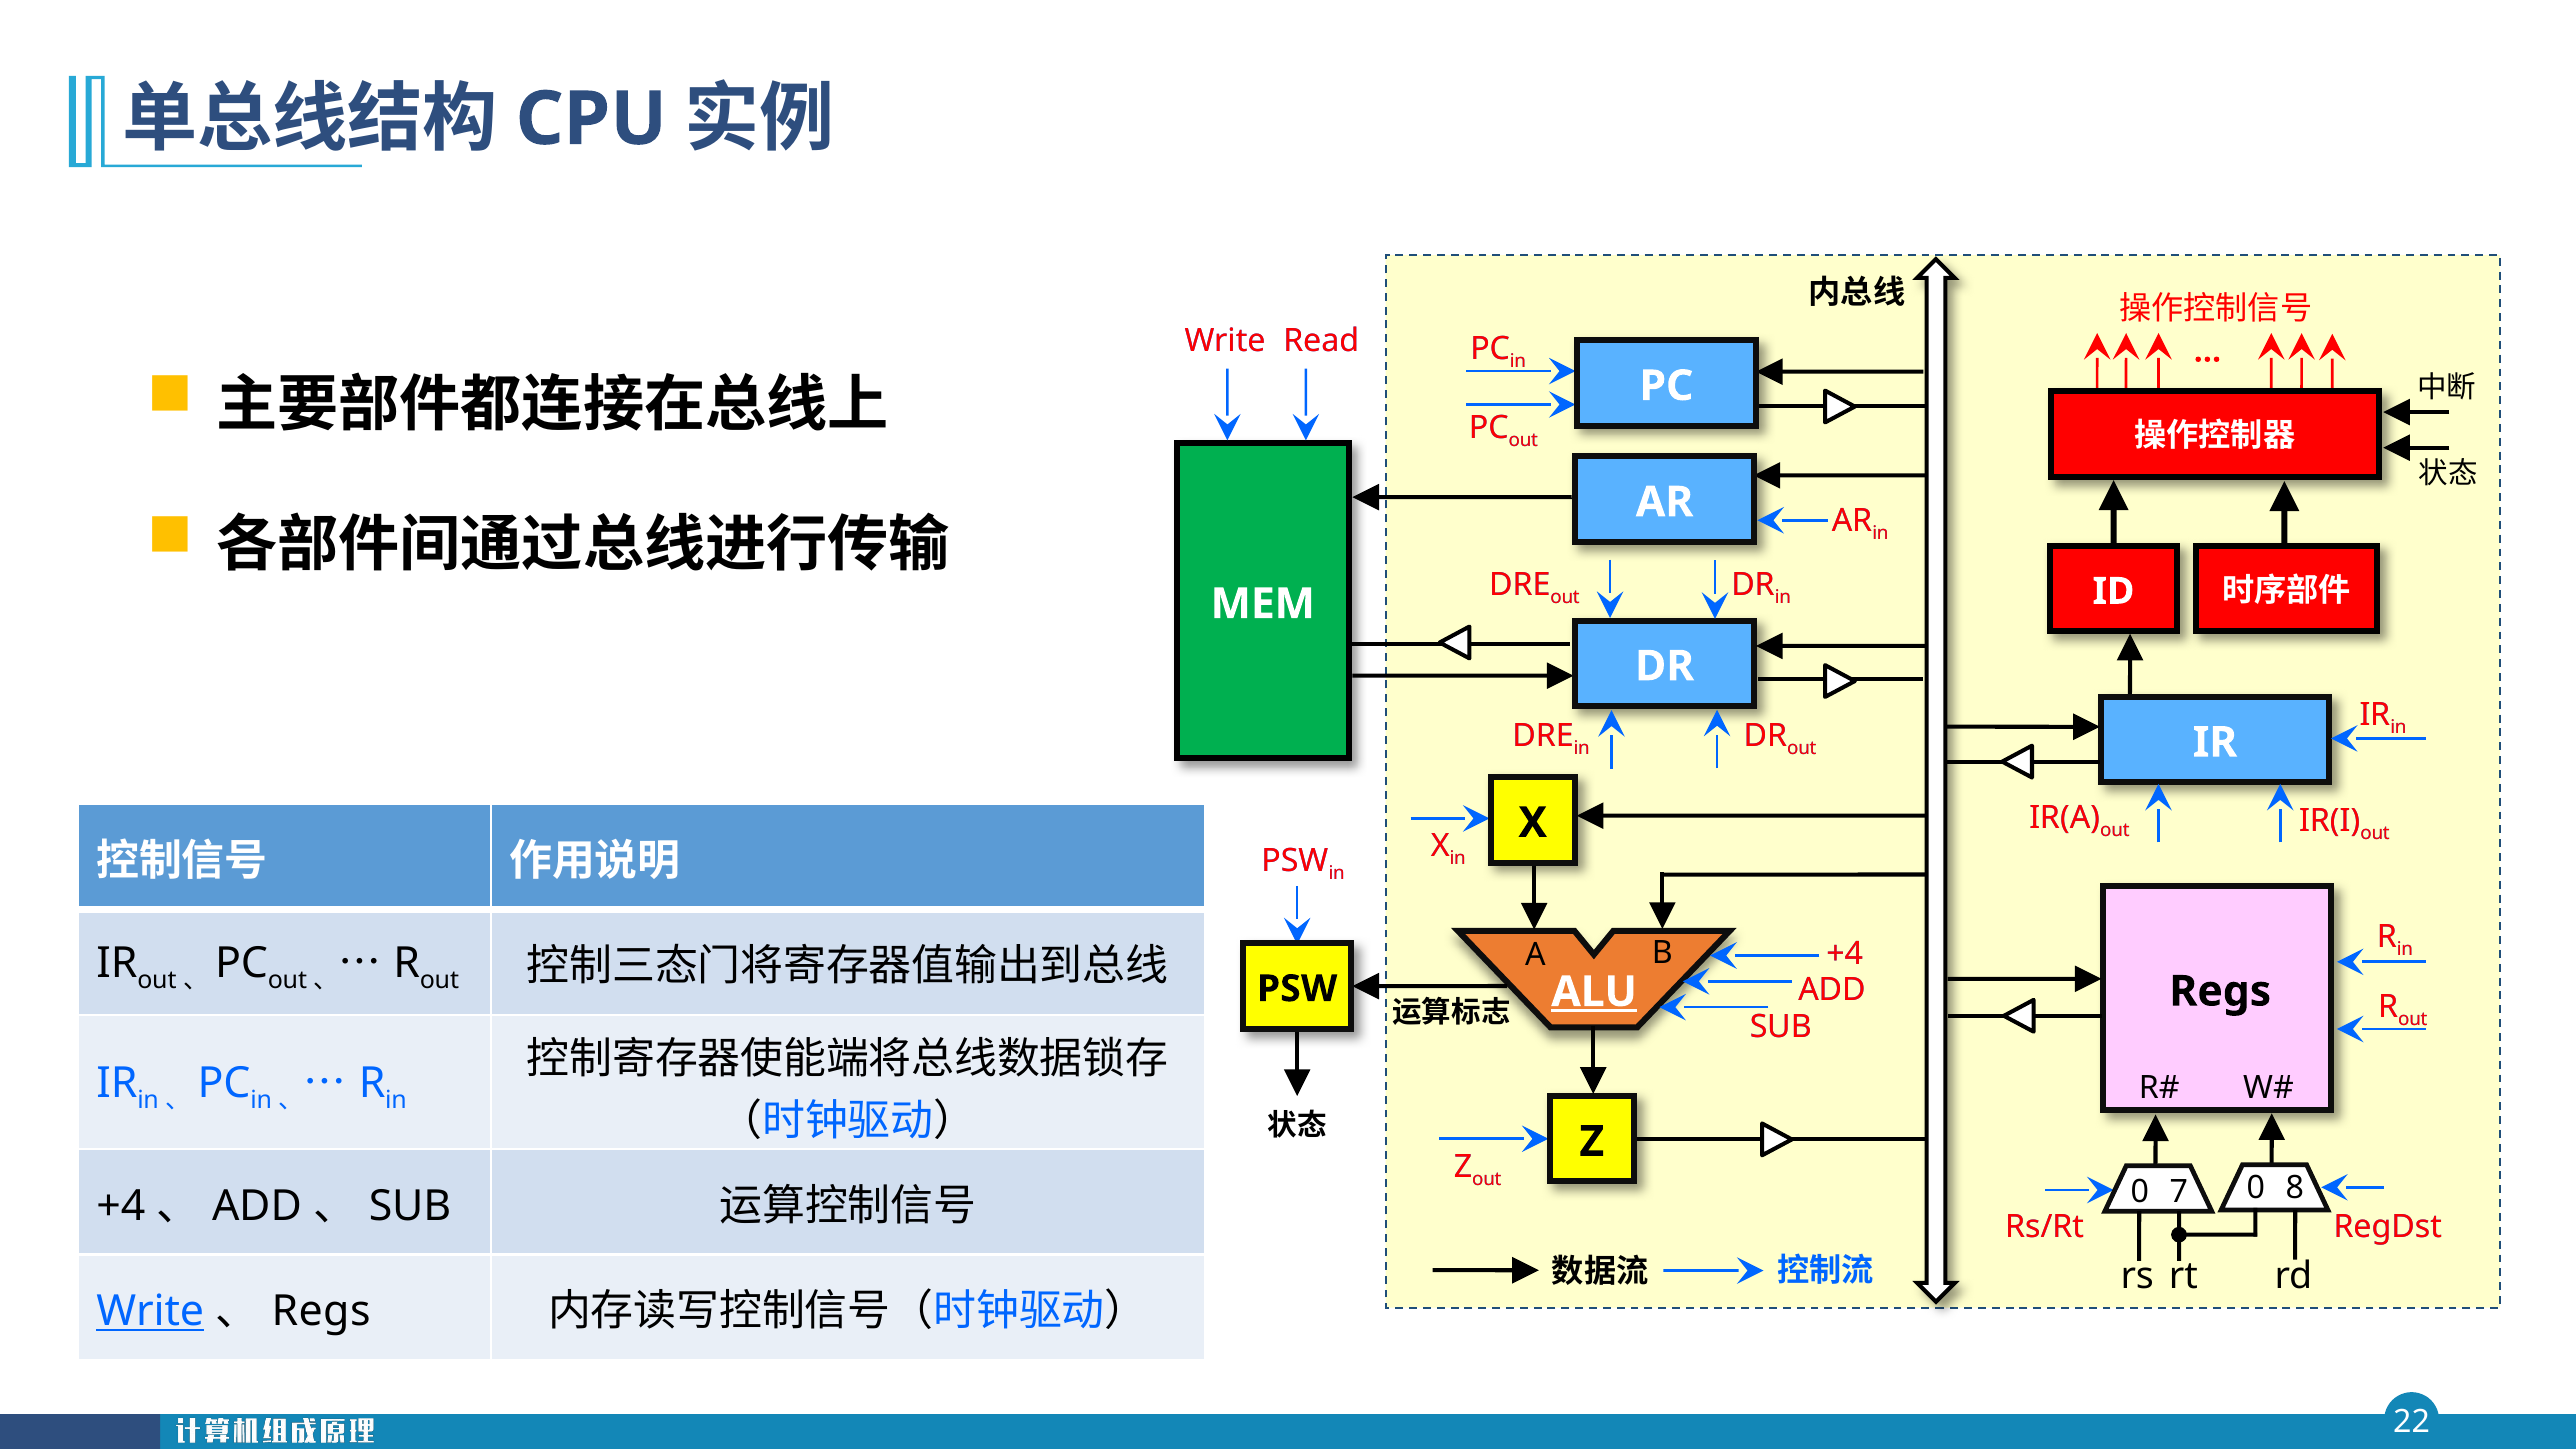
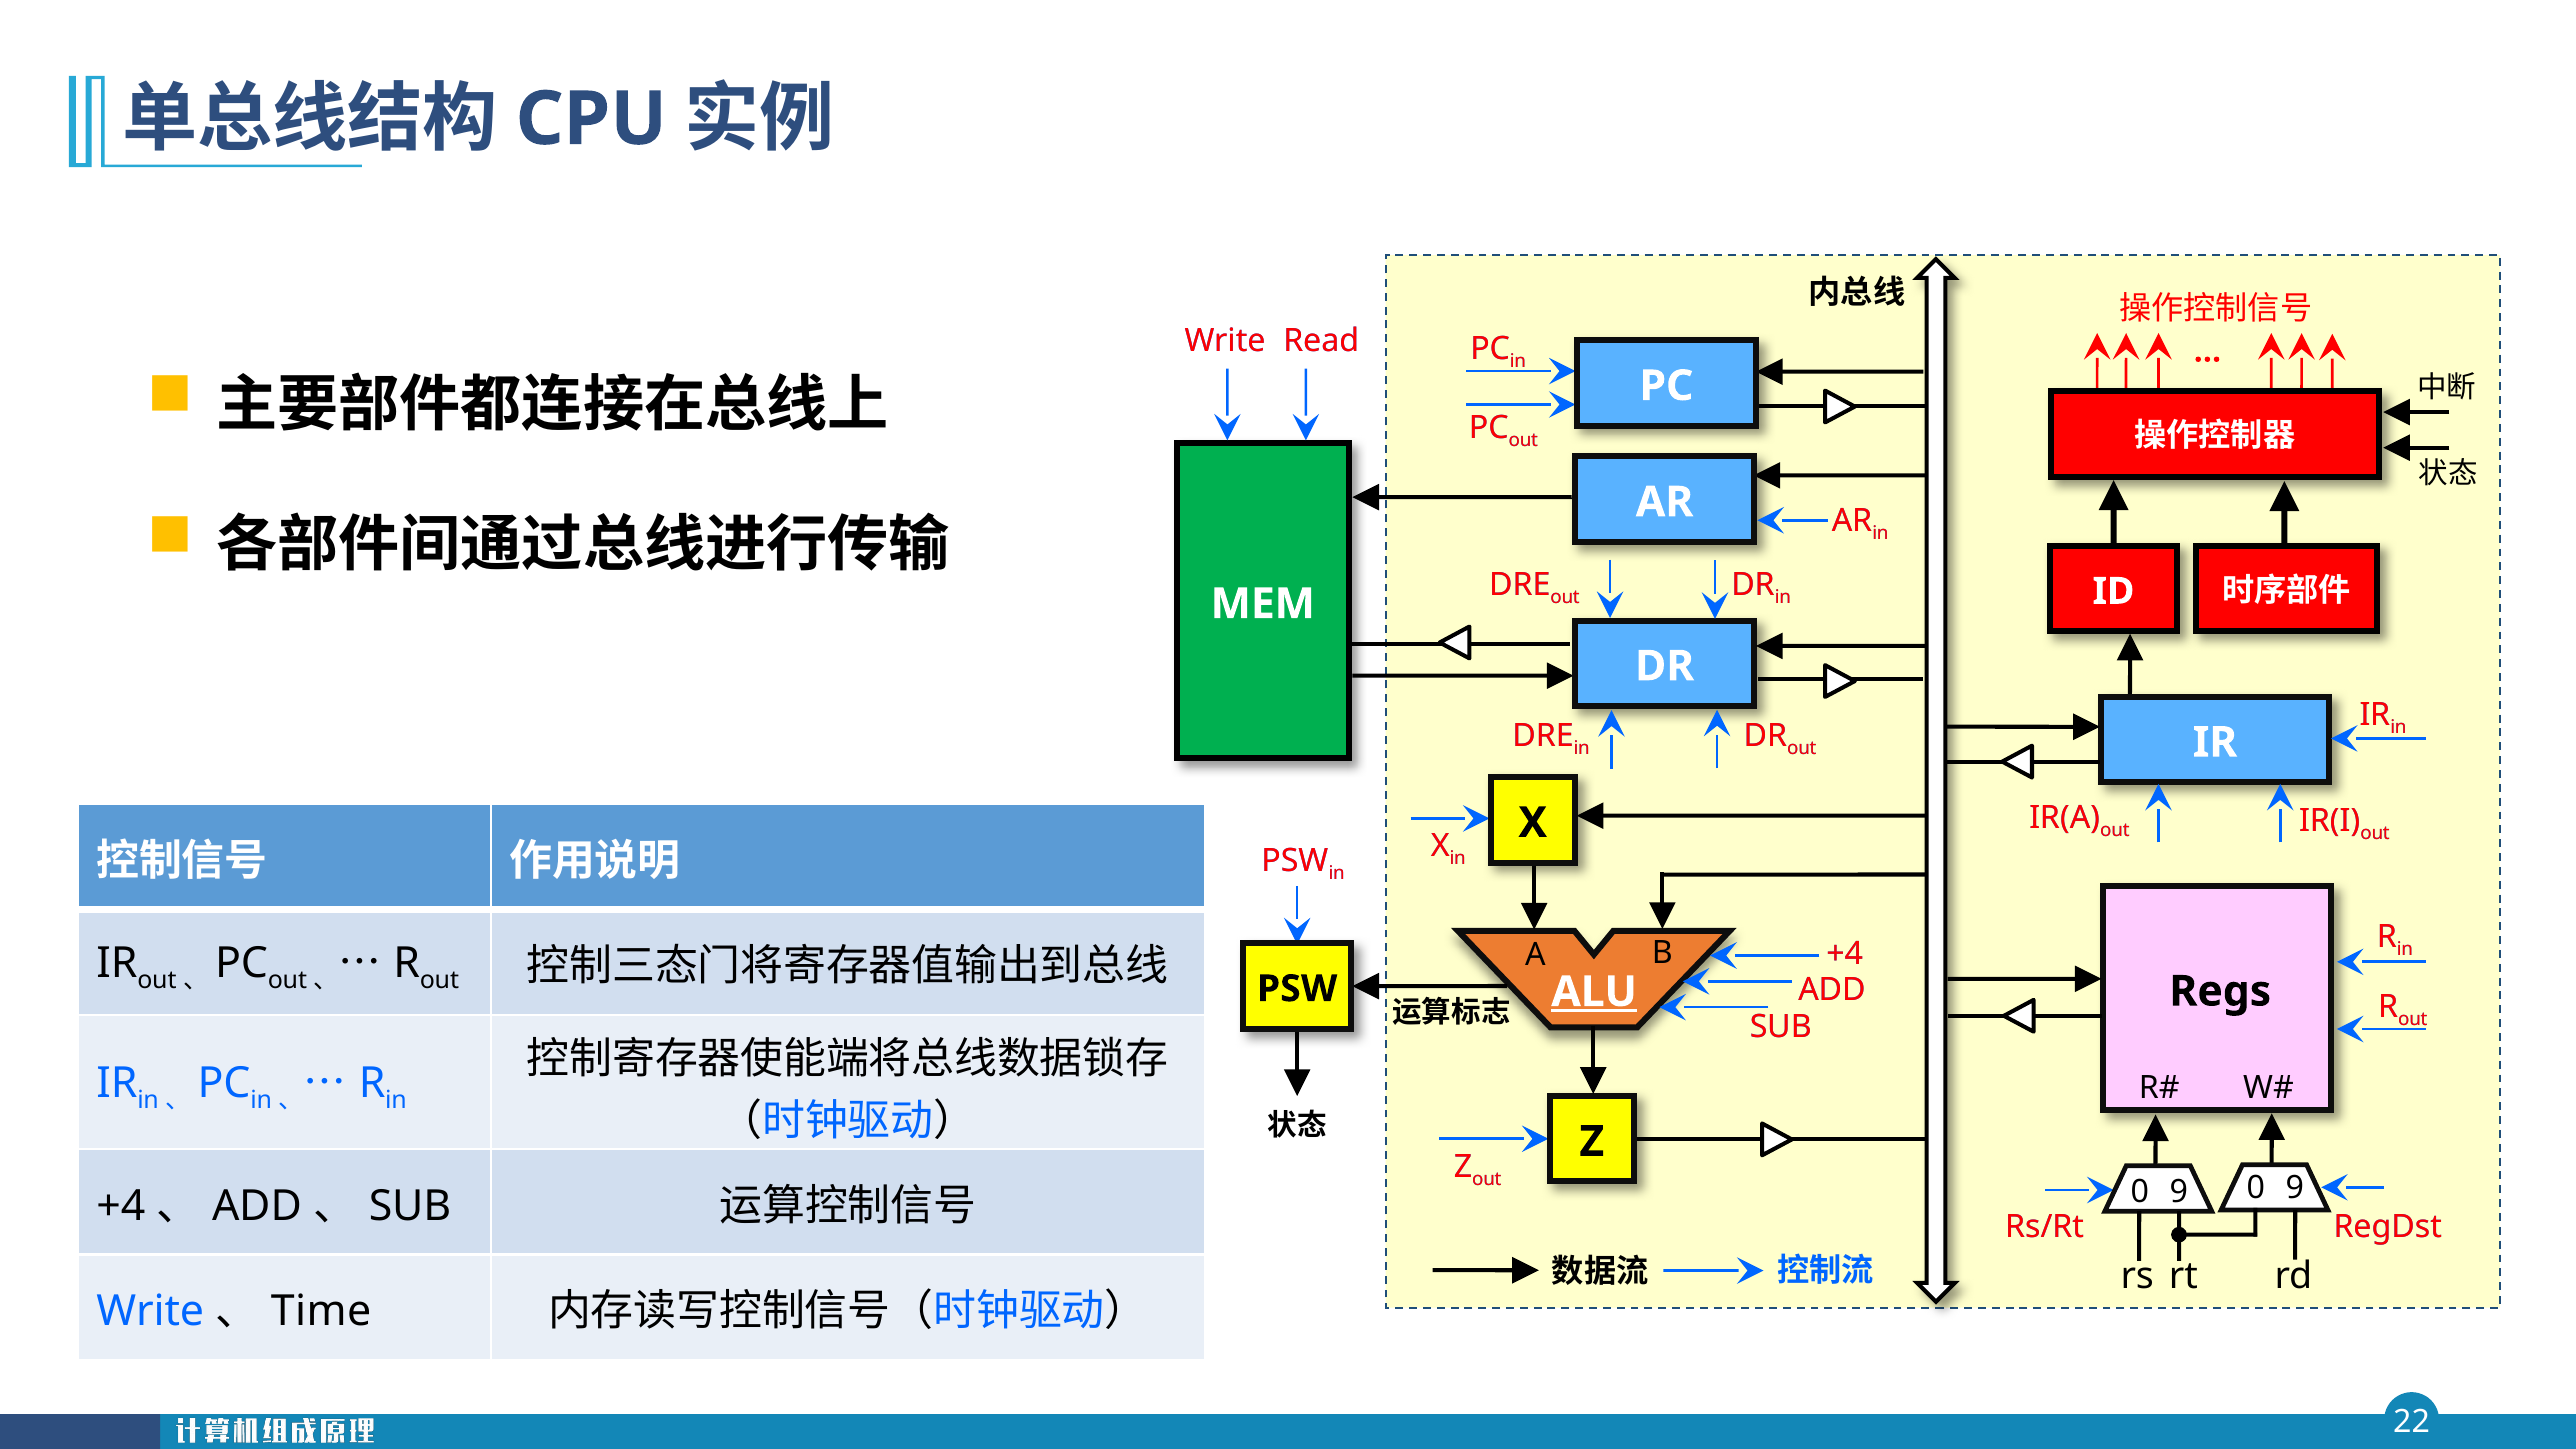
7 at (2179, 1191): 7 -> 9
8 at (2295, 1188): 8 -> 9
Write at (150, 1311) underline: present -> none
Regs at (321, 1311): Regs -> Time
